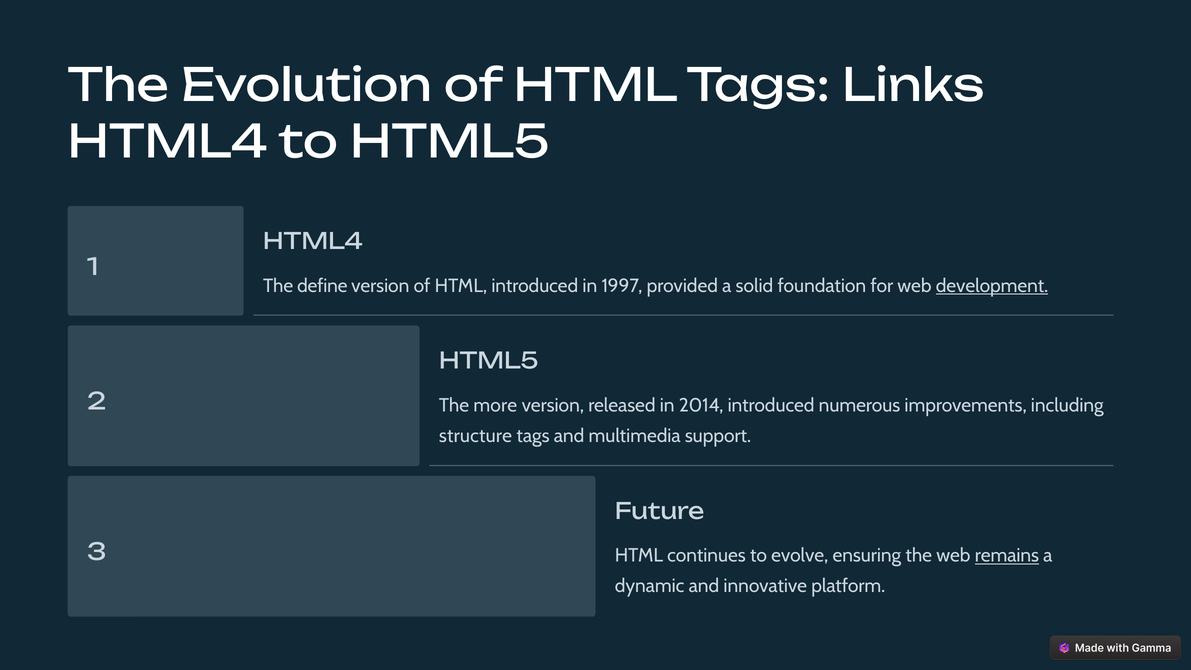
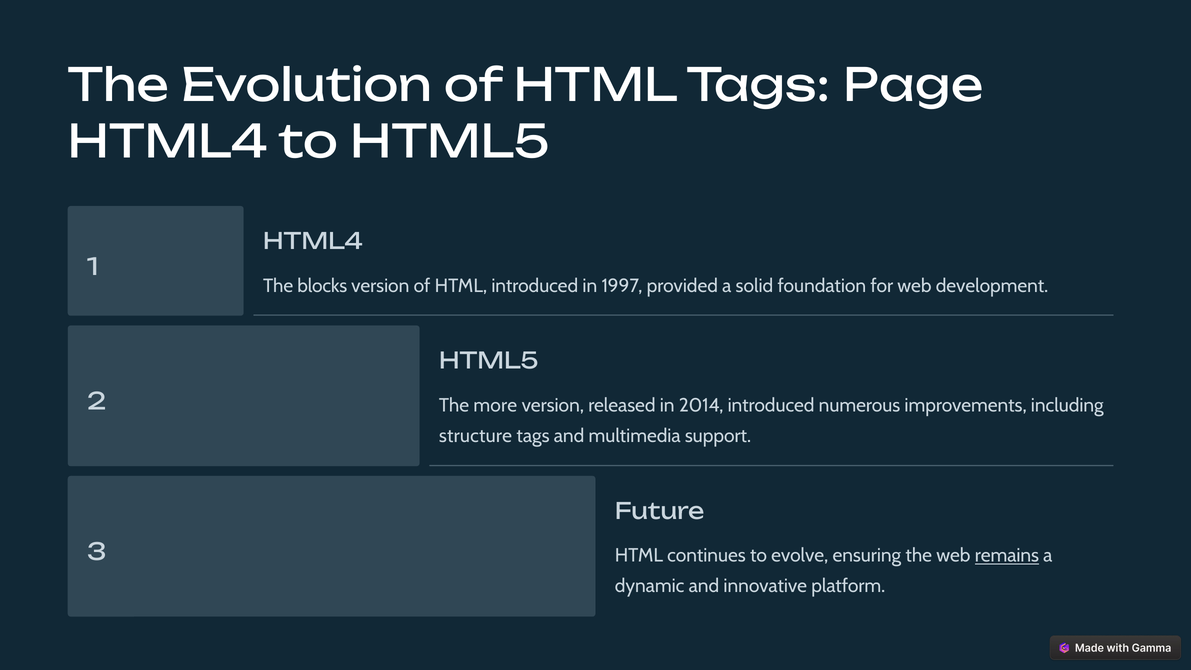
Links: Links -> Page
define: define -> blocks
development underline: present -> none
